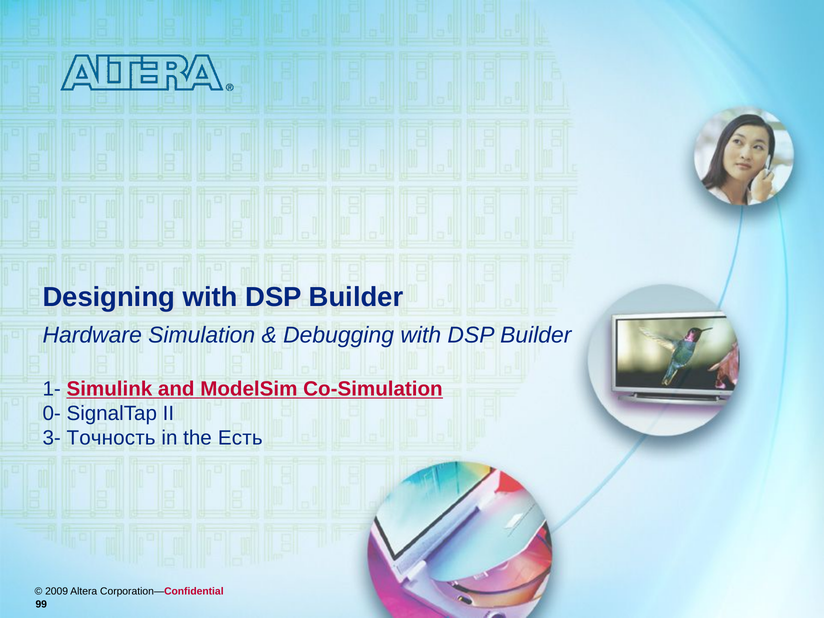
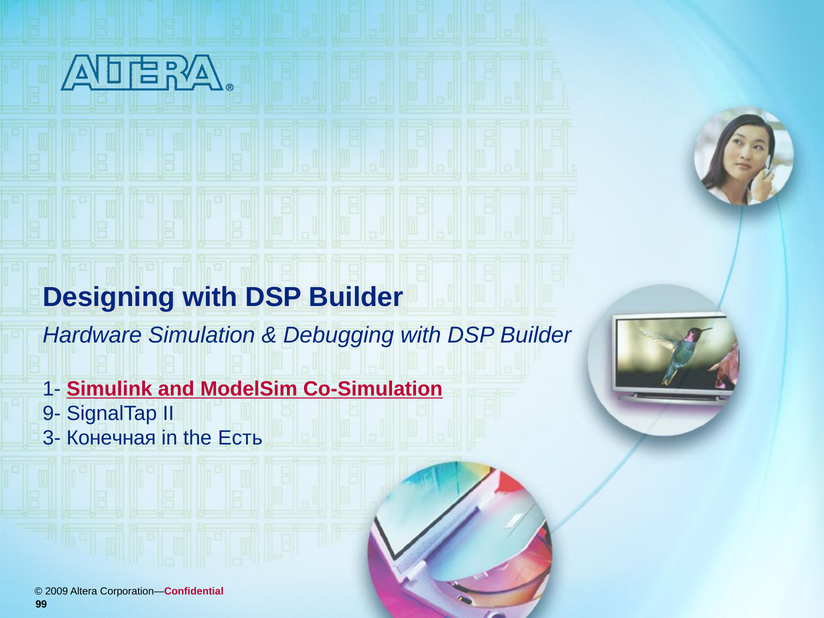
0-: 0- -> 9-
Точность: Точность -> Конечная
